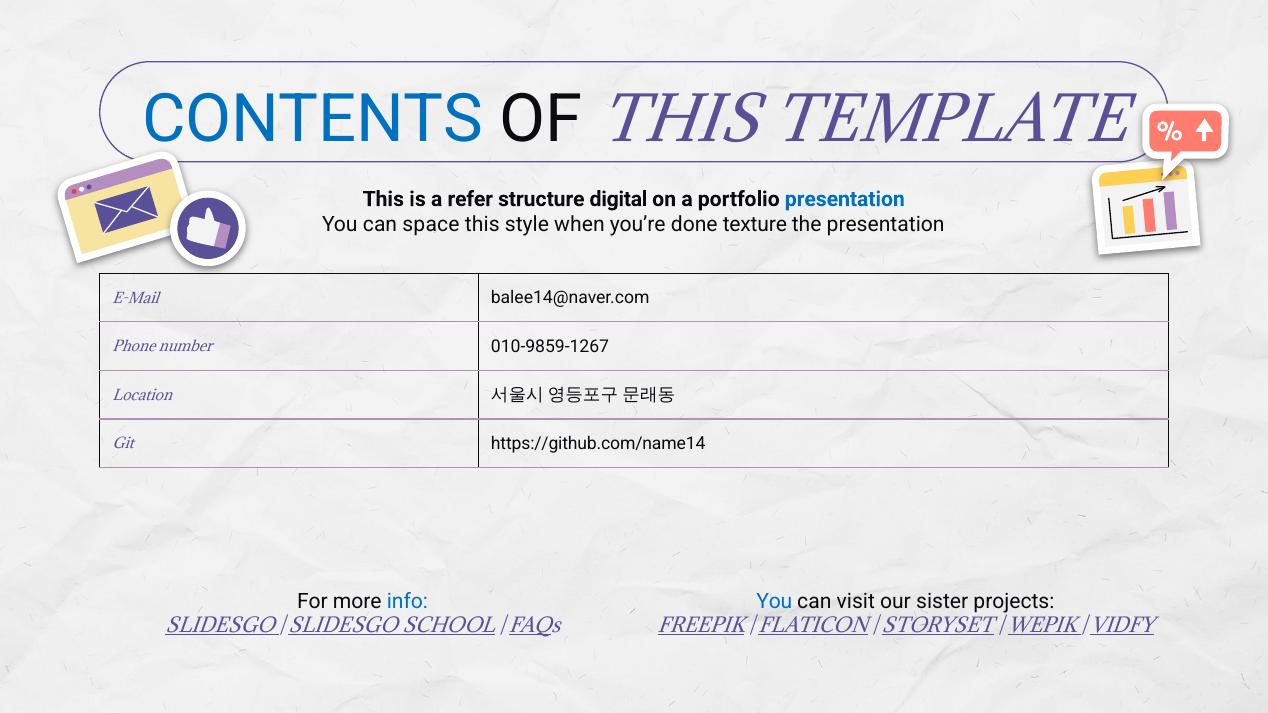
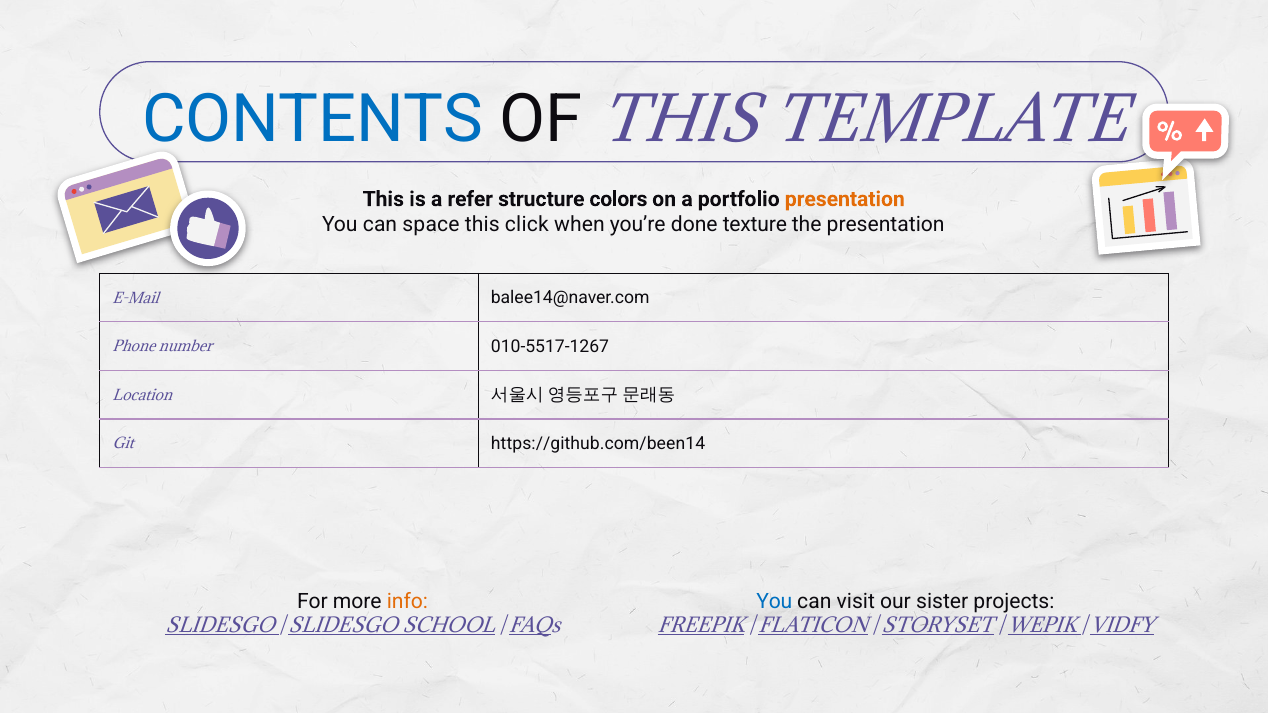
digital: digital -> colors
presentation at (845, 199) colour: blue -> orange
style: style -> click
010-9859-1267: 010-9859-1267 -> 010-5517-1267
https://github.com/name14: https://github.com/name14 -> https://github.com/been14
info colour: blue -> orange
